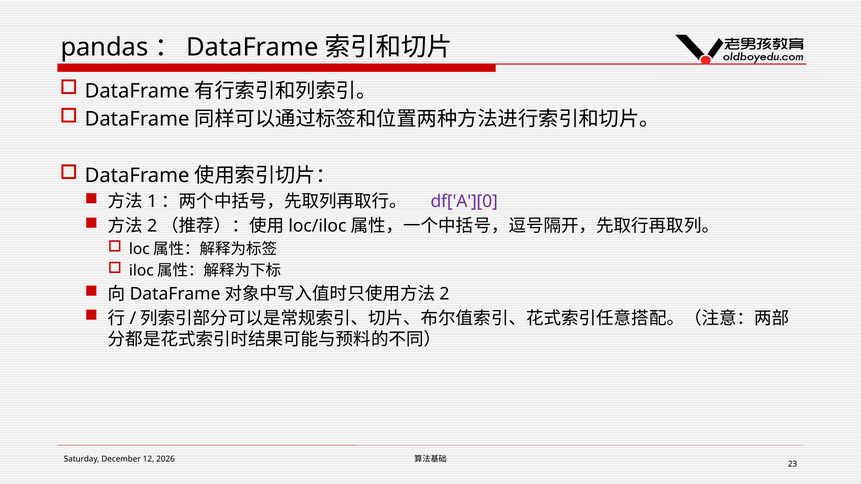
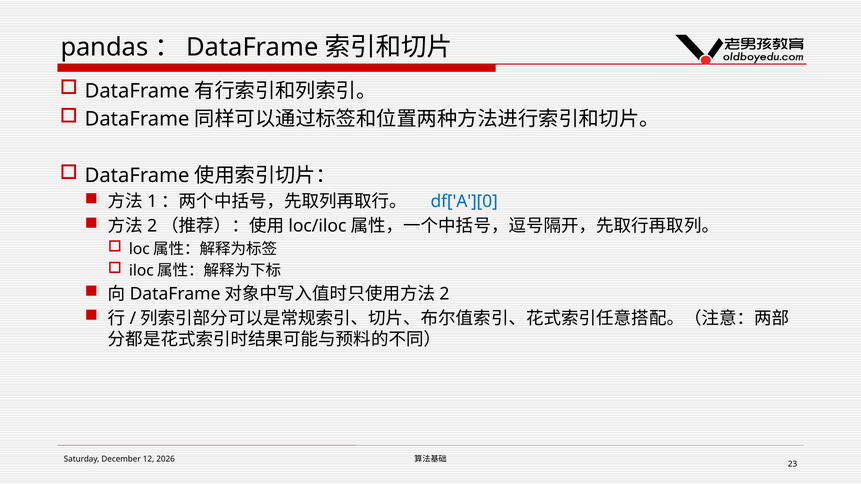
df['A'][0 colour: purple -> blue
